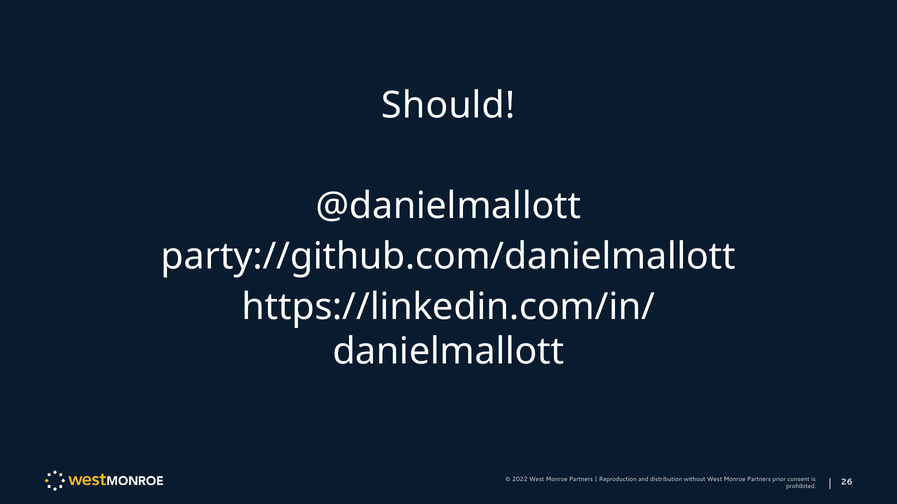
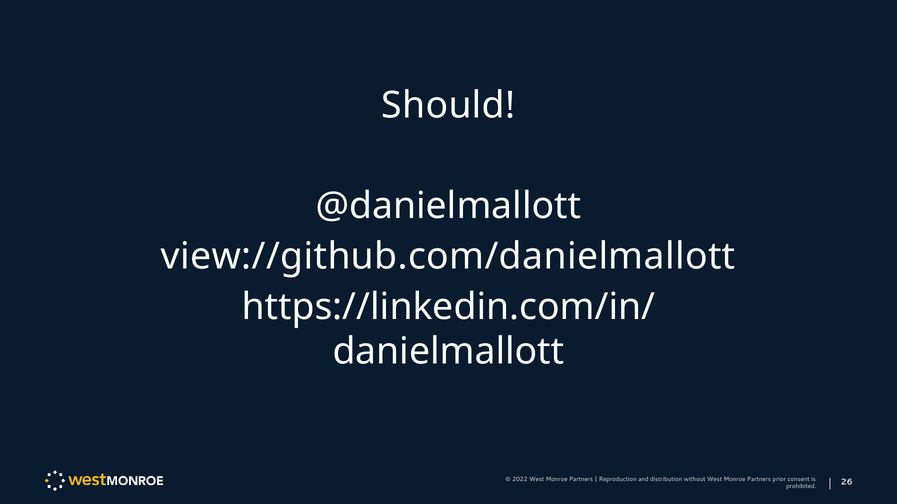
party://github.com/danielmallott: party://github.com/danielmallott -> view://github.com/danielmallott
